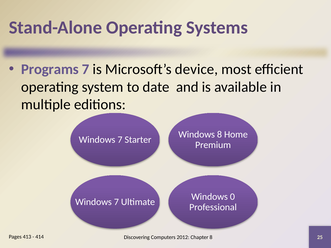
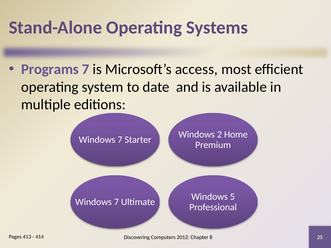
device: device -> access
Windows 8: 8 -> 2
0: 0 -> 5
